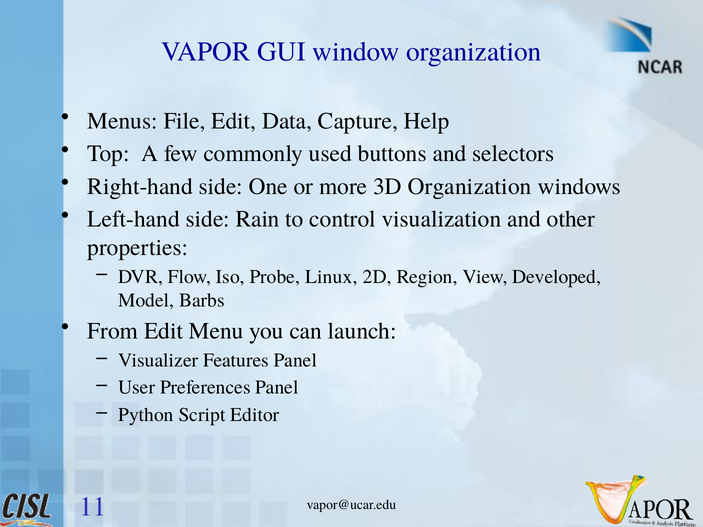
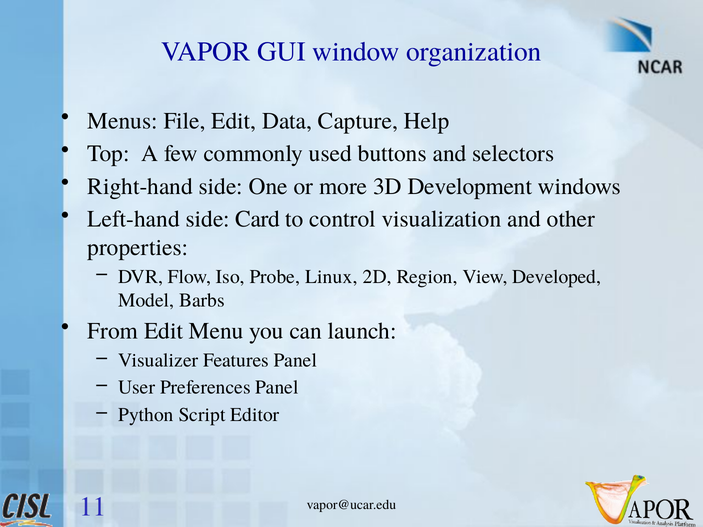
3D Organization: Organization -> Development
Rain: Rain -> Card
